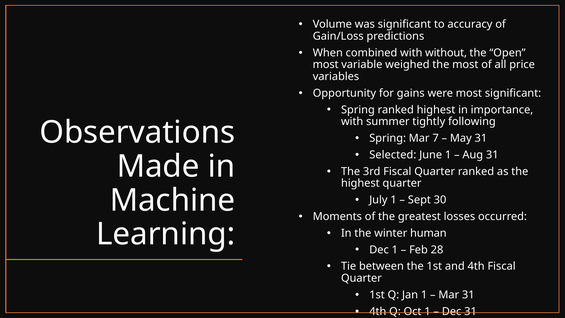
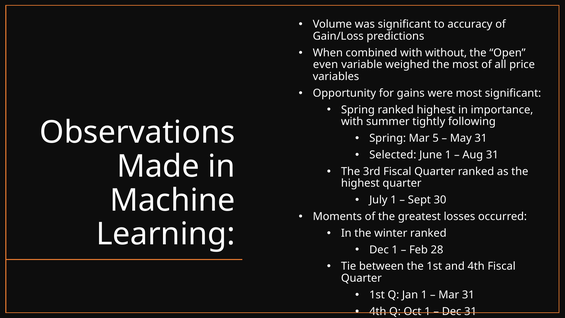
most at (326, 65): most -> even
7: 7 -> 5
winter human: human -> ranked
